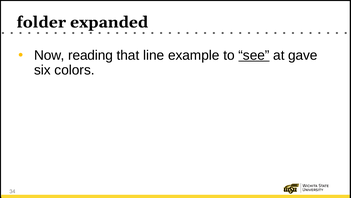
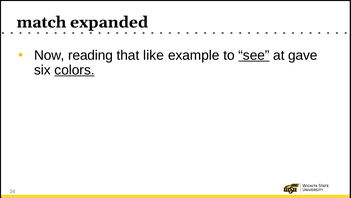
folder: folder -> match
line: line -> like
colors underline: none -> present
